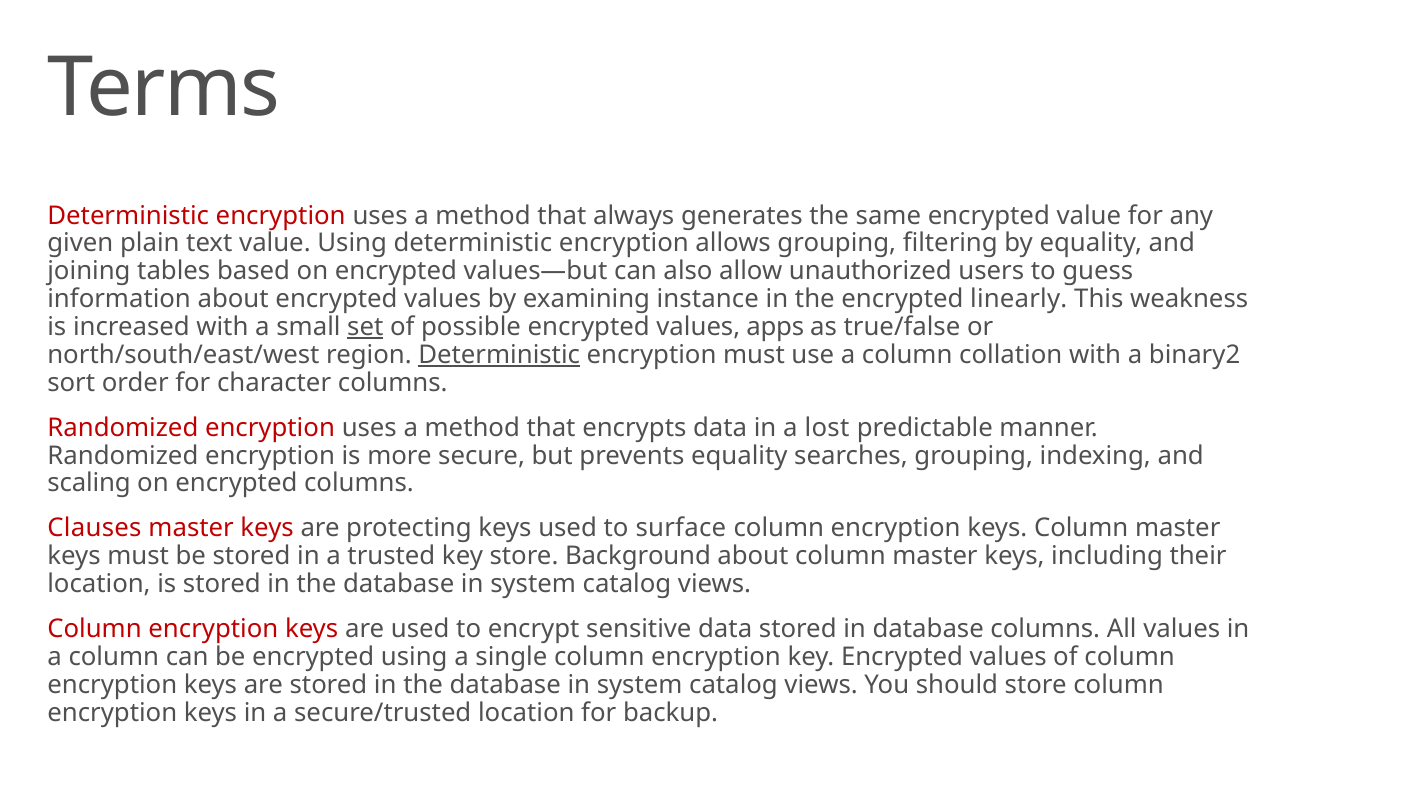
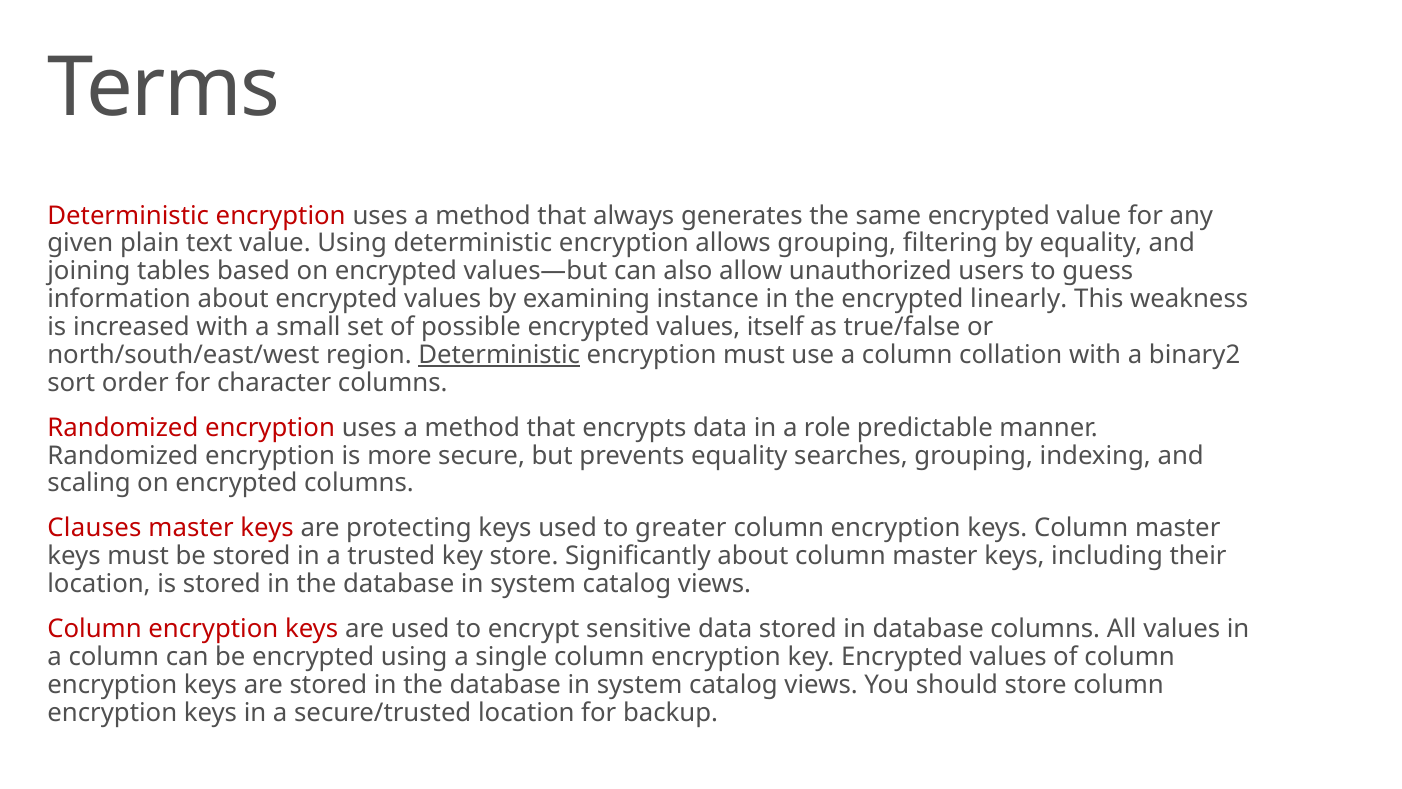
set underline: present -> none
apps: apps -> itself
lost: lost -> role
surface: surface -> greater
Background: Background -> Significantly
